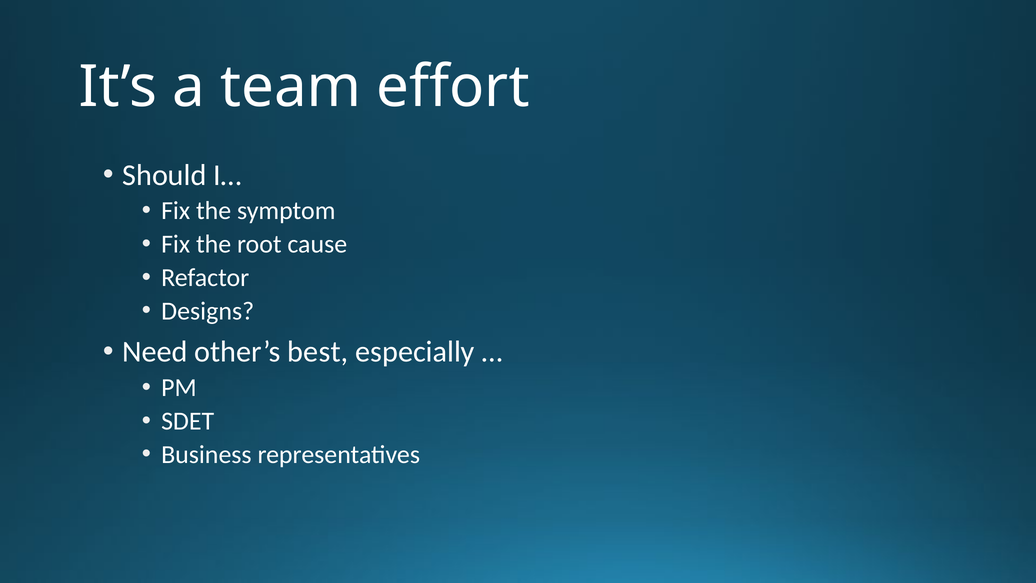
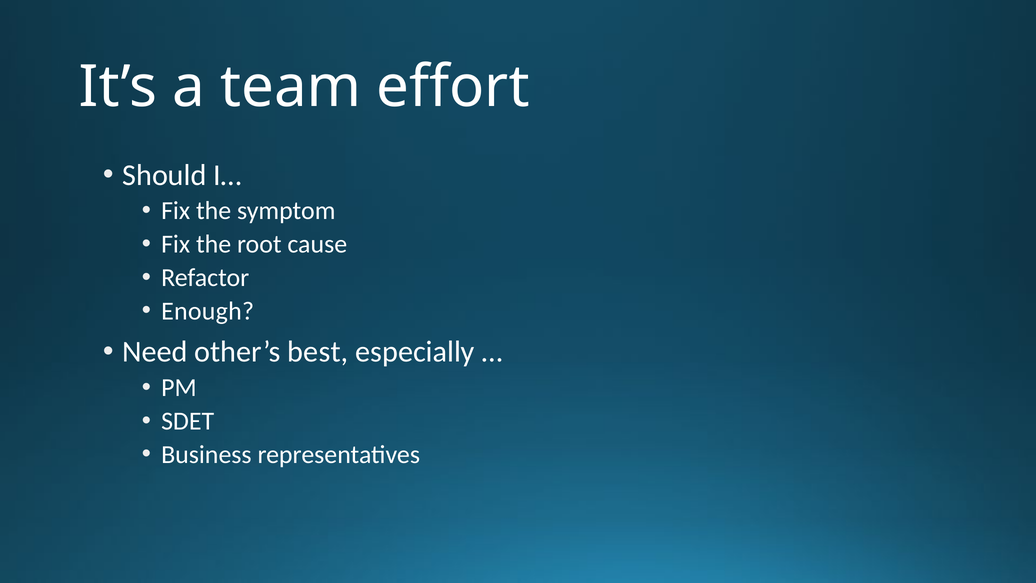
Designs: Designs -> Enough
